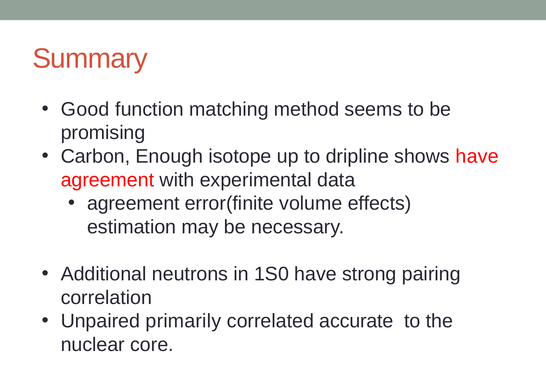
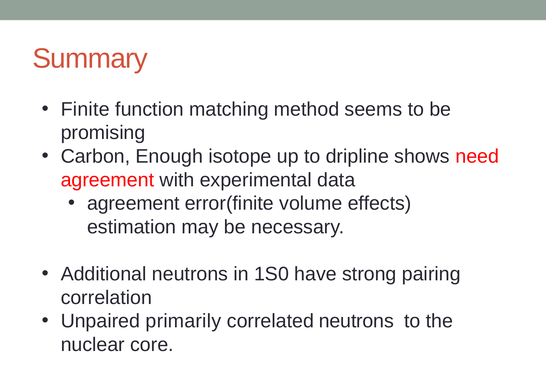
Good: Good -> Finite
shows have: have -> need
correlated accurate: accurate -> neutrons
